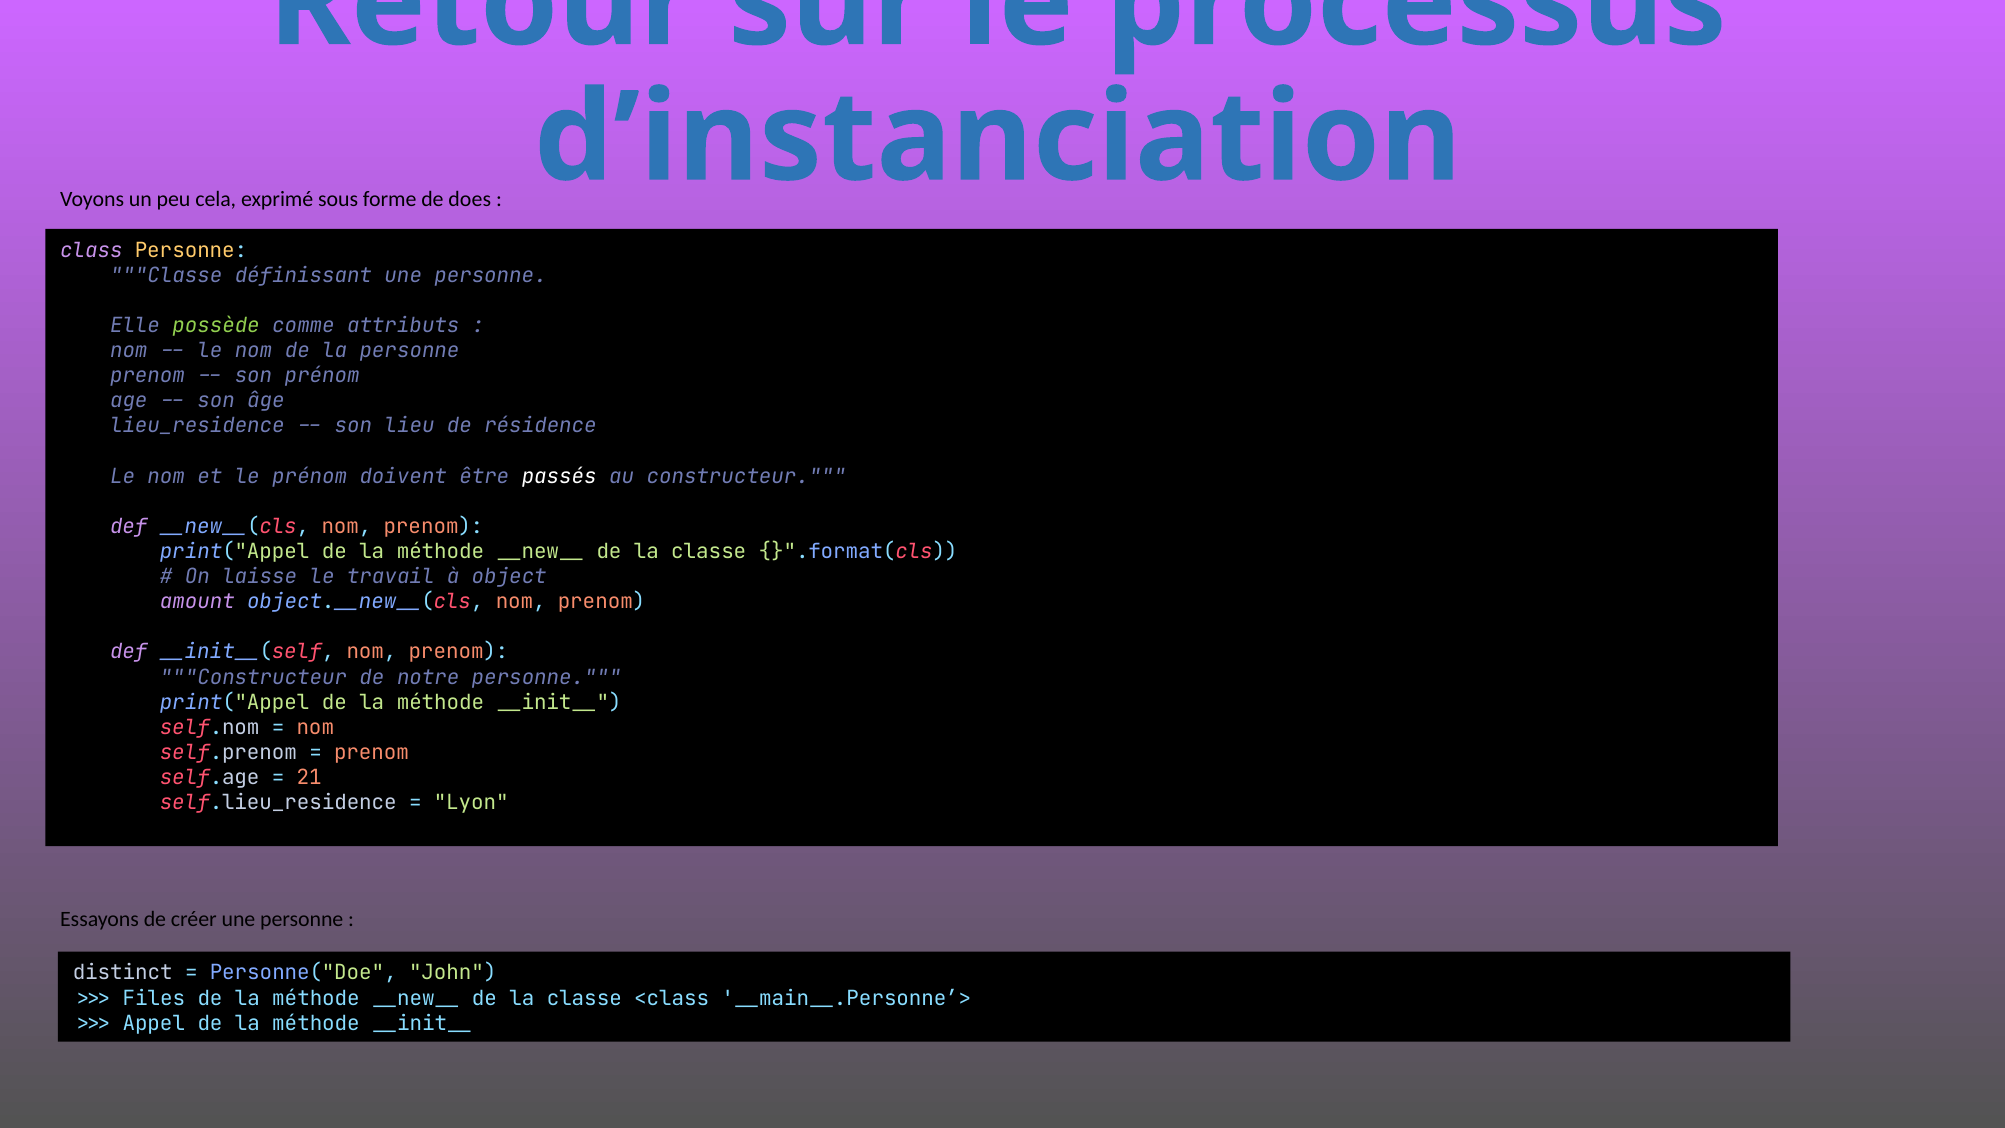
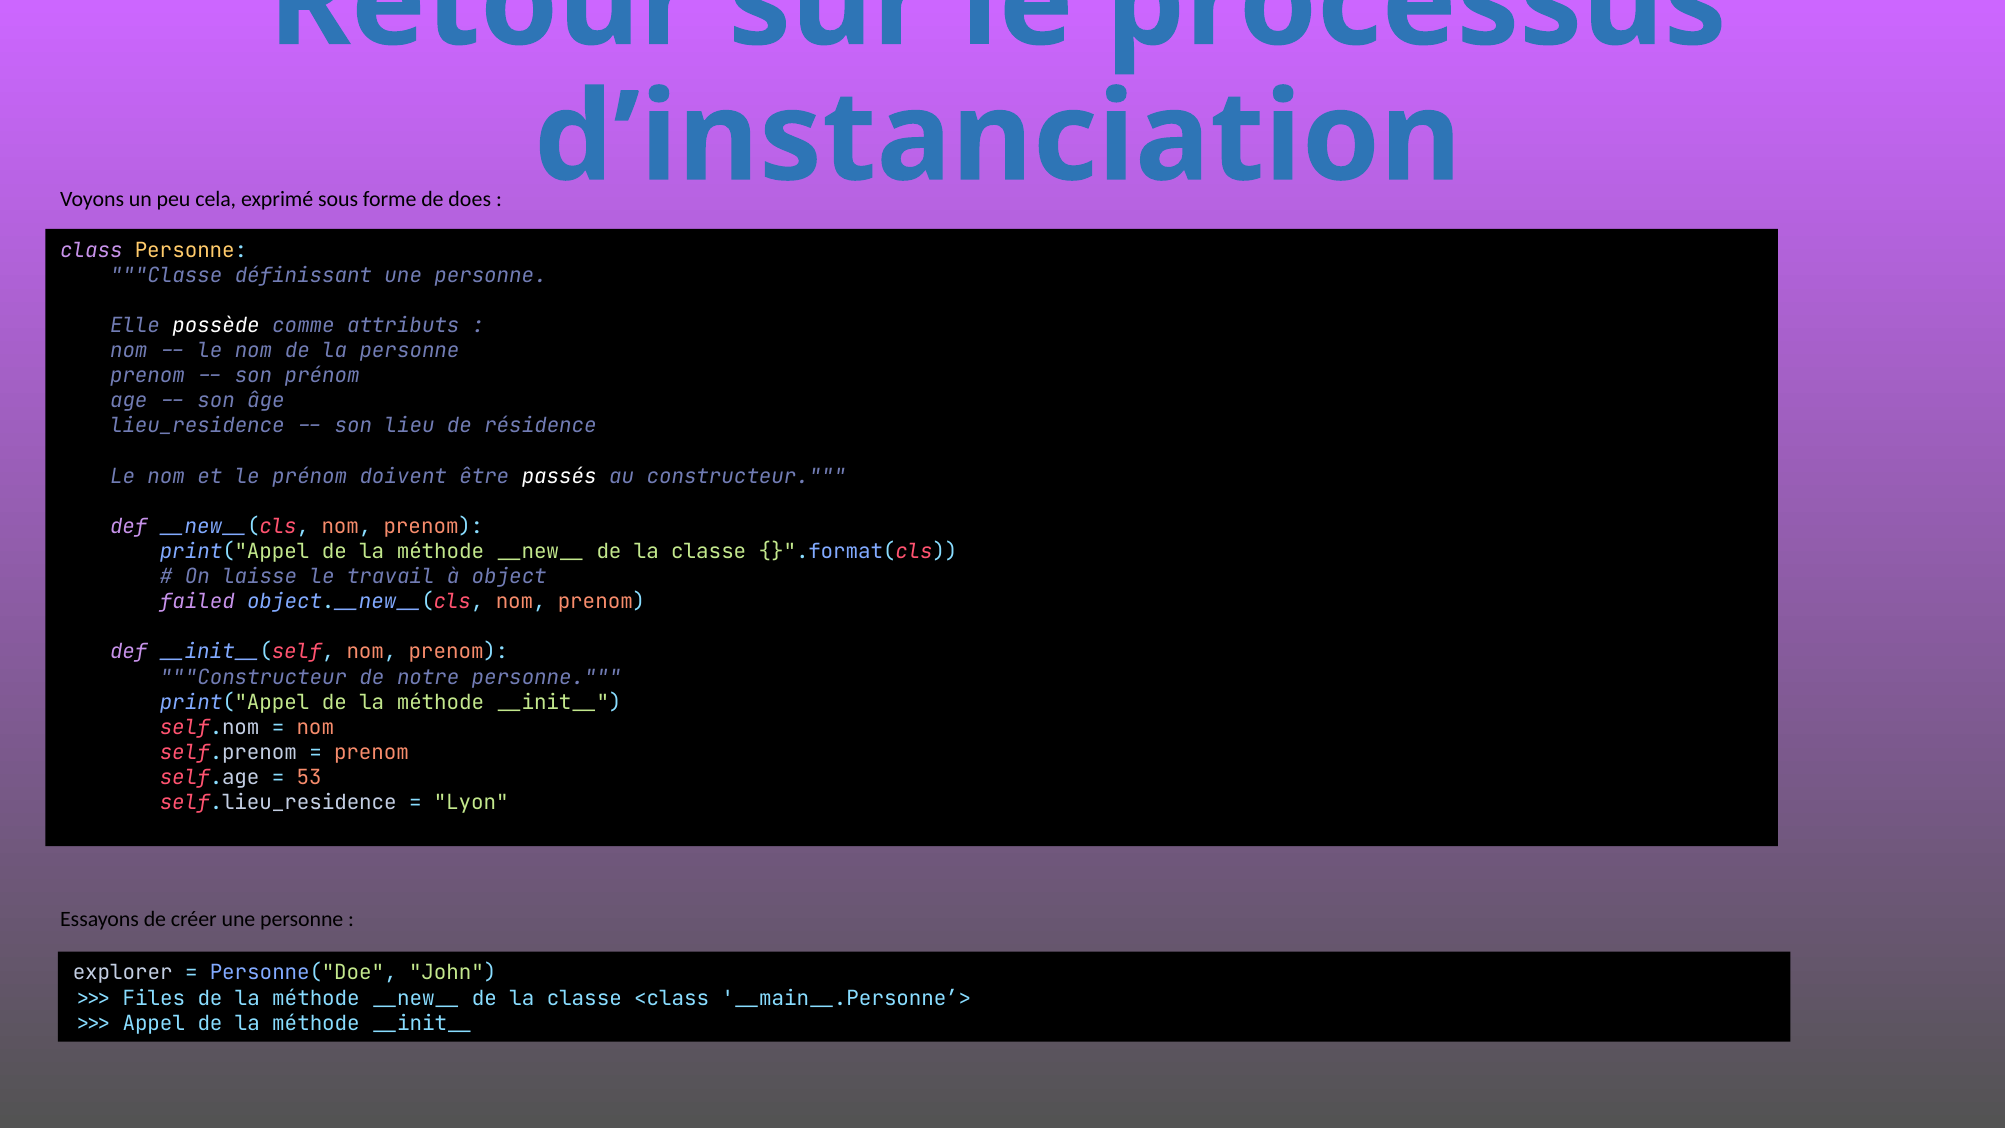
possède colour: light green -> white
amount: amount -> failed
21: 21 -> 53
distinct: distinct -> explorer
